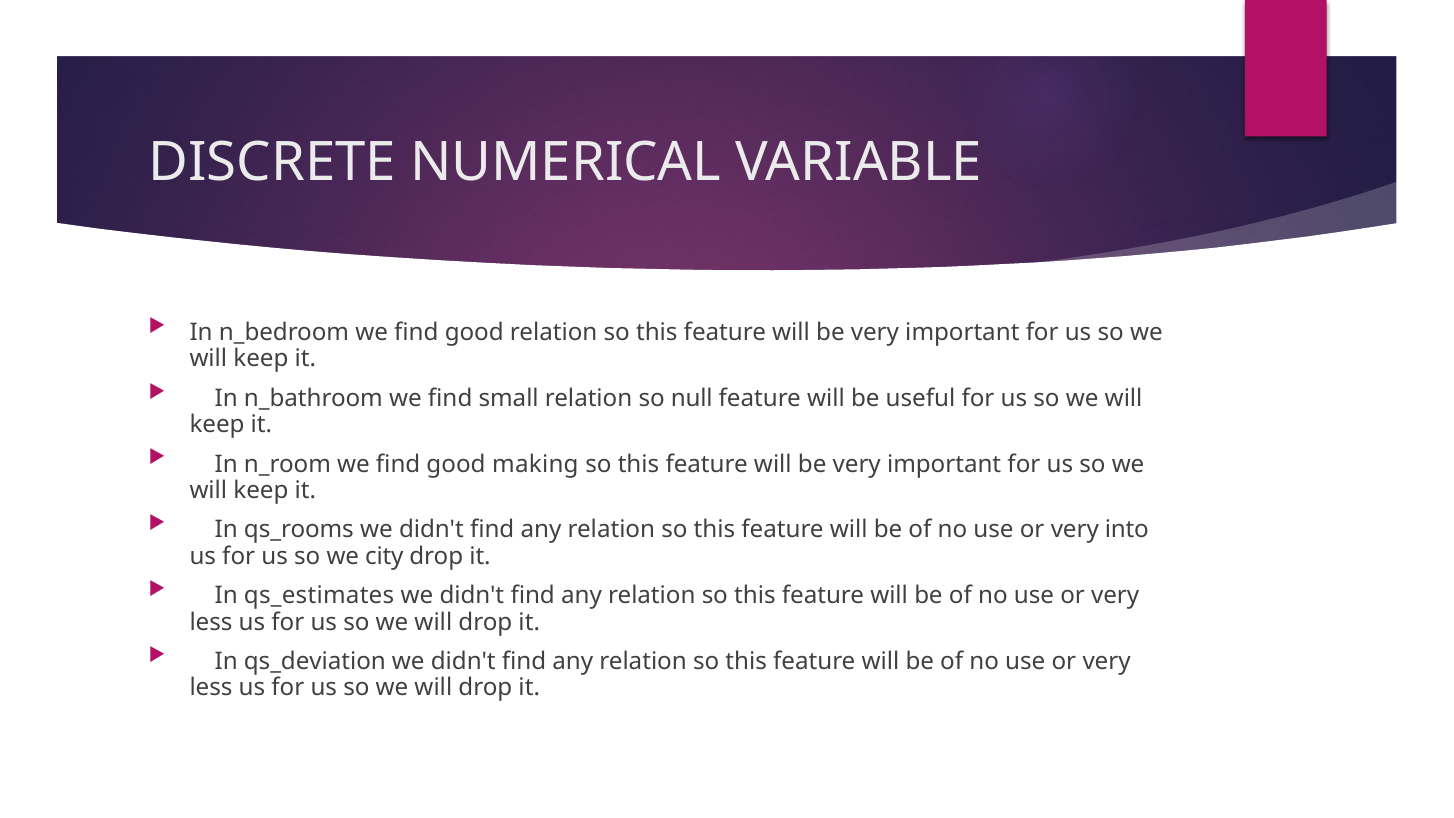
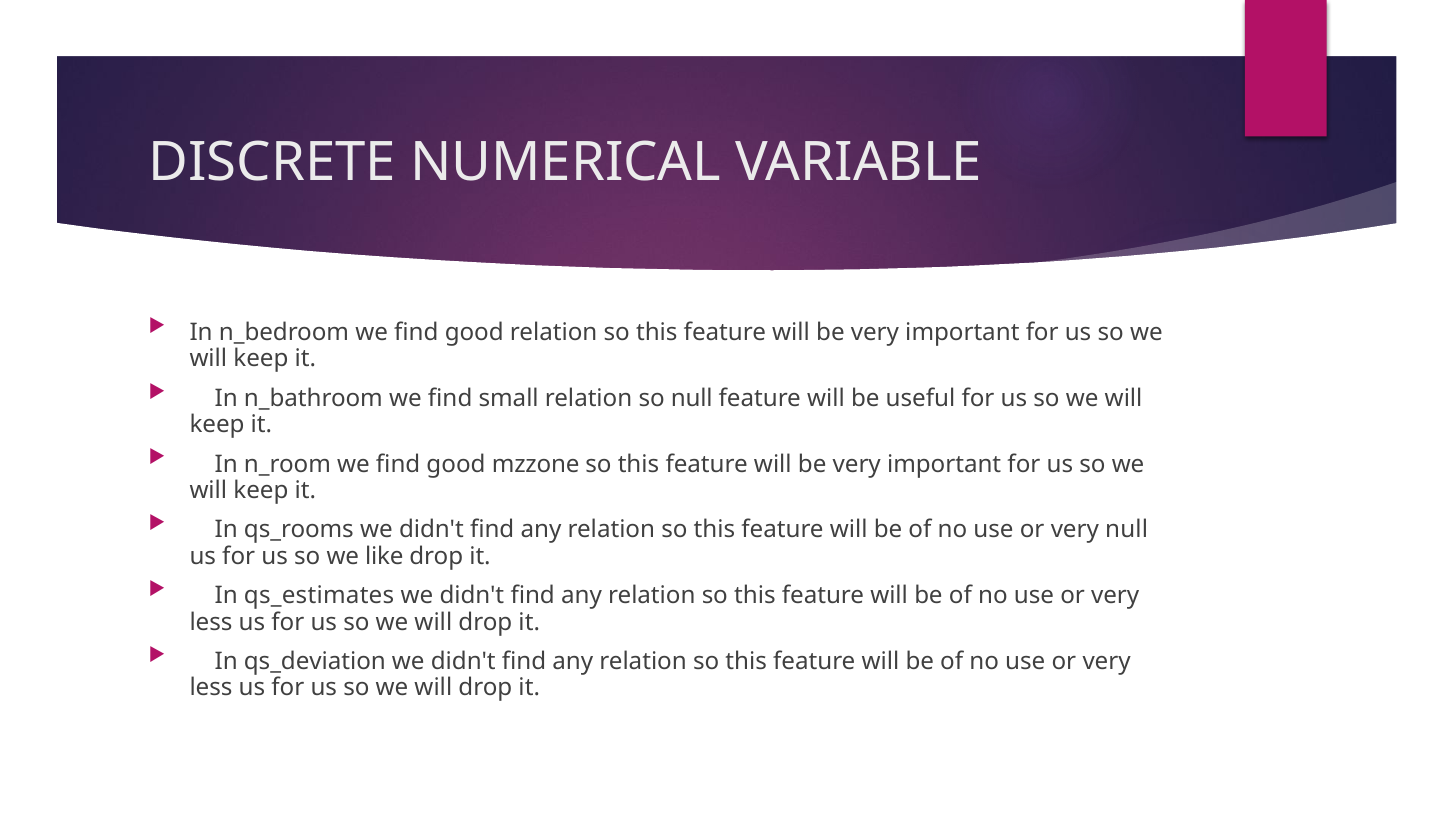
making: making -> mzzone
very into: into -> null
city: city -> like
